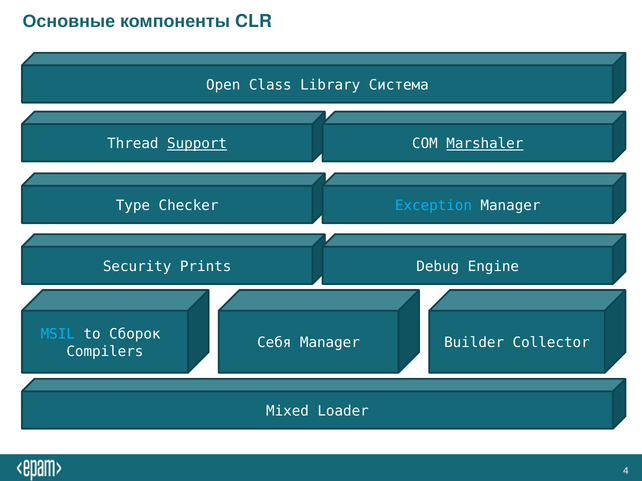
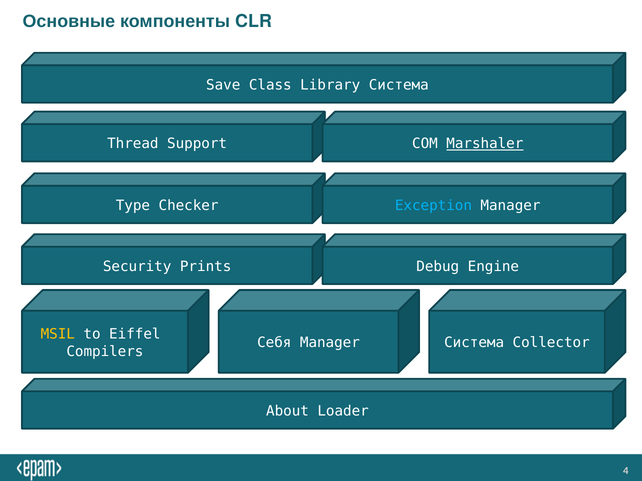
Open: Open -> Save
Support underline: present -> none
MSIL colour: light blue -> yellow
Сборок: Сборок -> Eiffel
Manager Builder: Builder -> Система
Mixed: Mixed -> About
